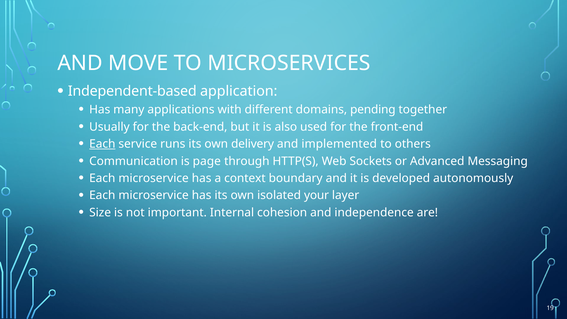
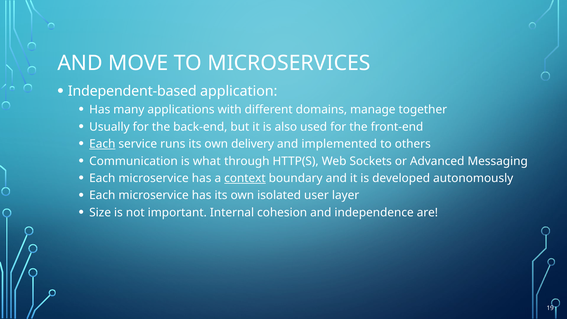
pending: pending -> manage
page: page -> what
context underline: none -> present
your: your -> user
